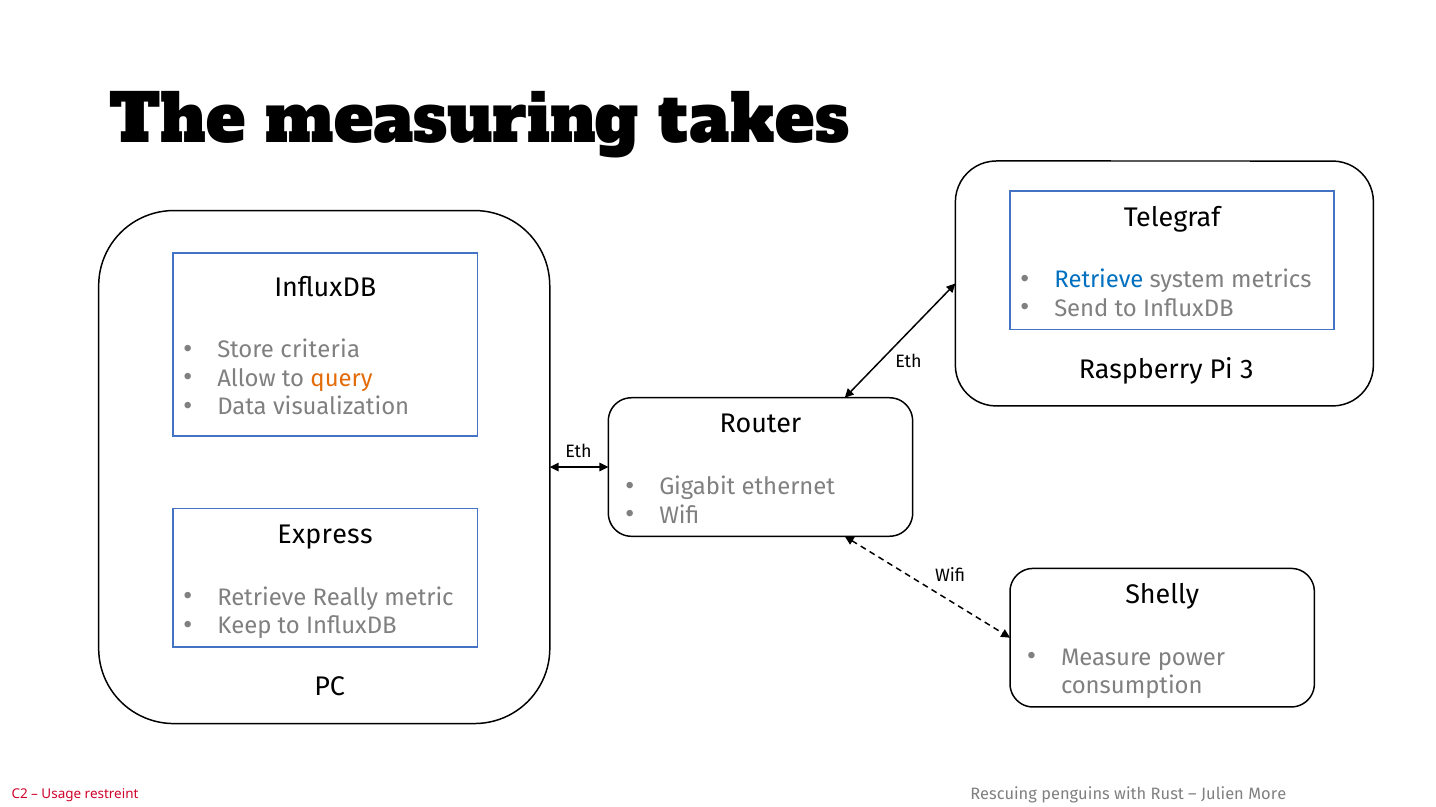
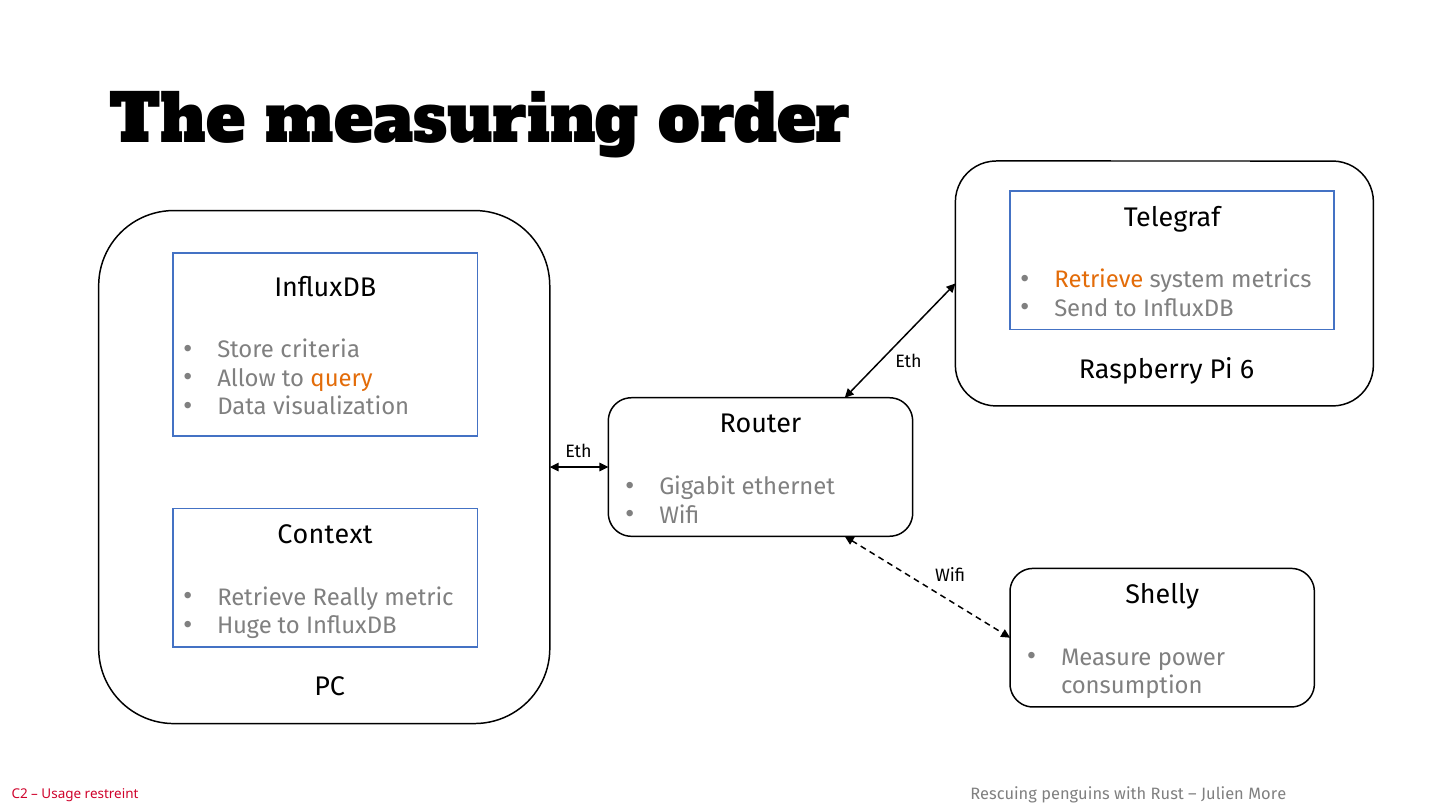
takes: takes -> order
Retrieve at (1099, 280) colour: blue -> orange
3: 3 -> 6
Express: Express -> Context
Keep: Keep -> Huge
